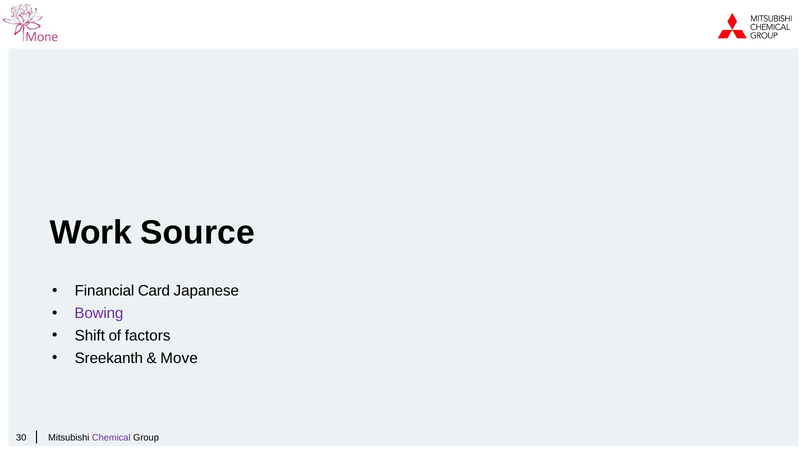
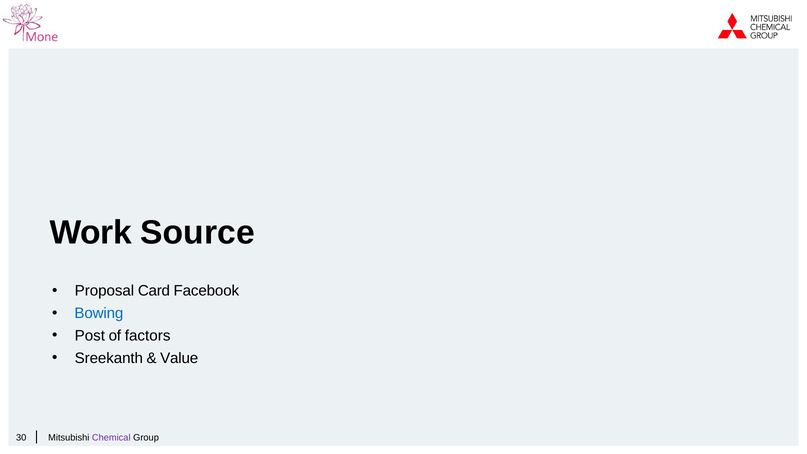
Financial: Financial -> Proposal
Japanese: Japanese -> Facebook
Bowing colour: purple -> blue
Shift: Shift -> Post
Move: Move -> Value
